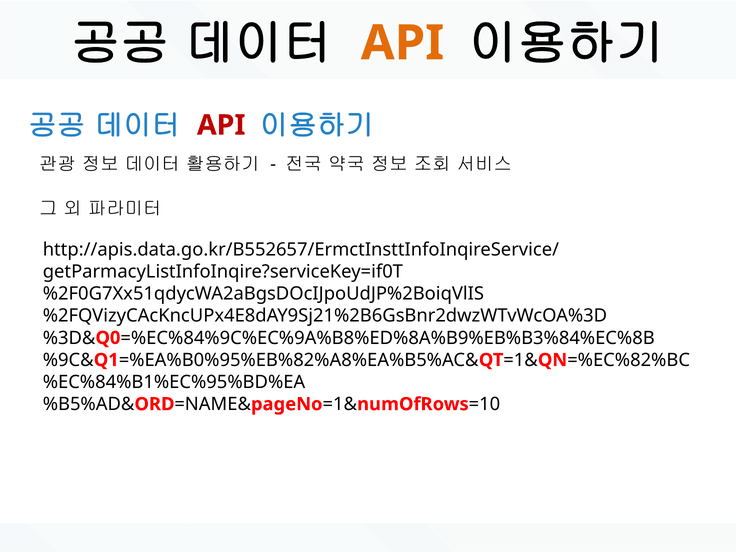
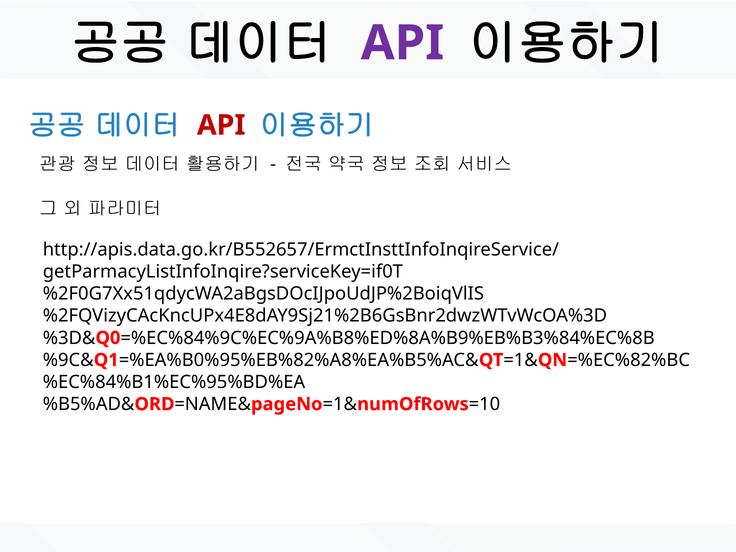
API at (402, 43) colour: orange -> purple
